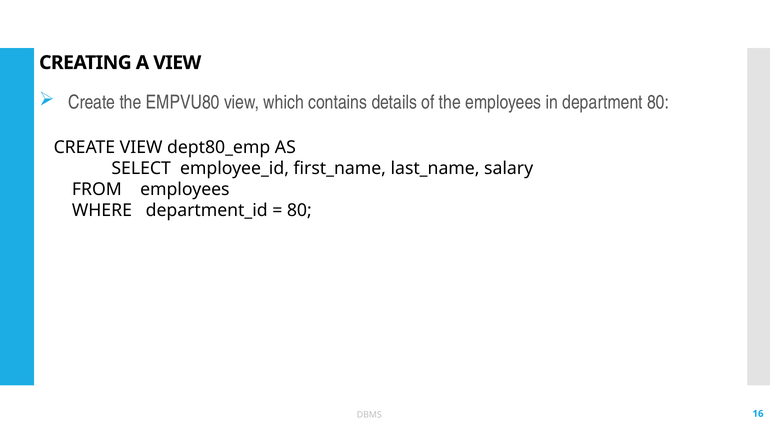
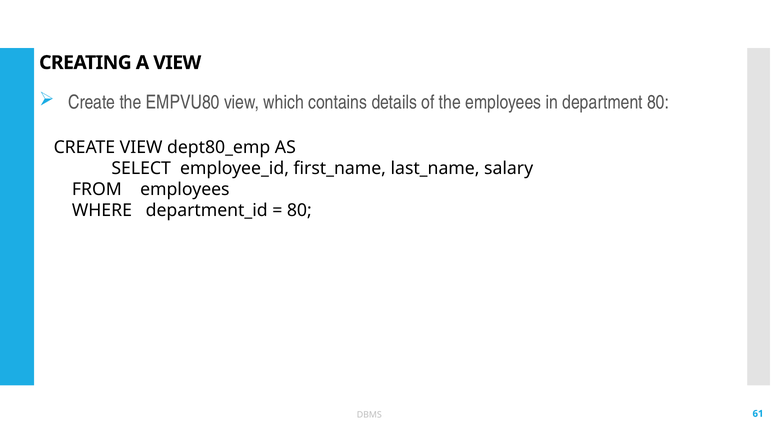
16: 16 -> 61
